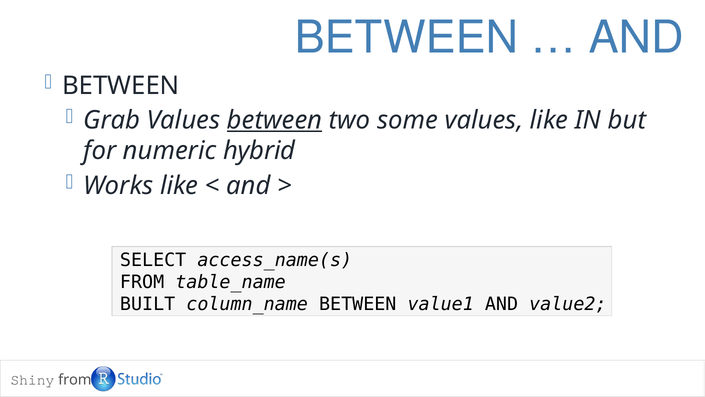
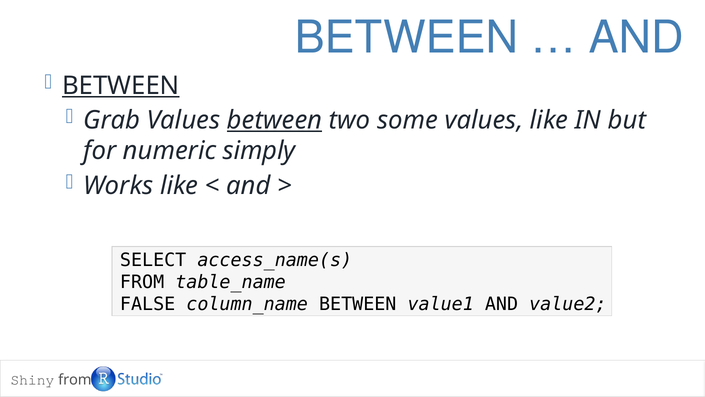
BETWEEN at (121, 85) underline: none -> present
hybrid: hybrid -> simply
BUILT: BUILT -> FALSE
